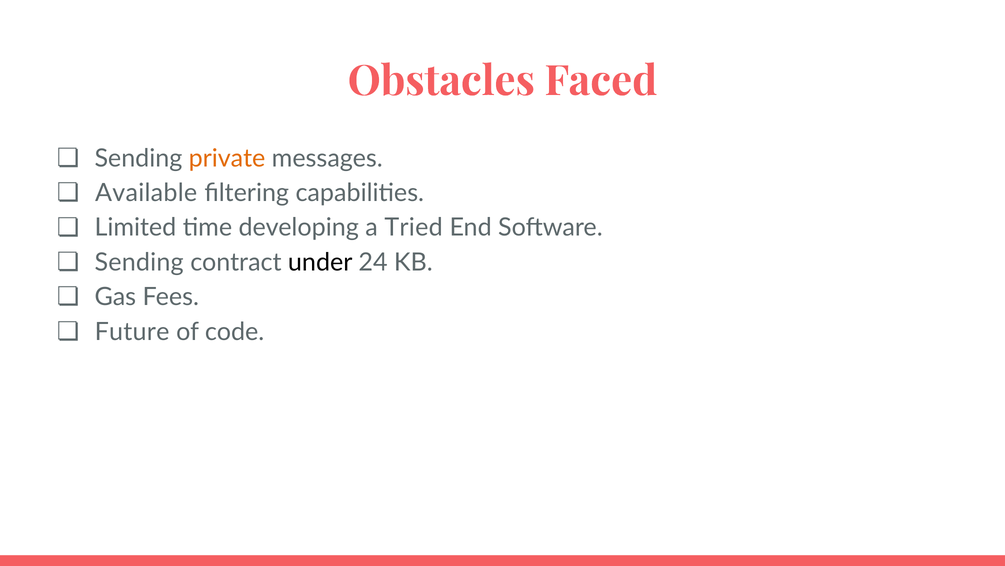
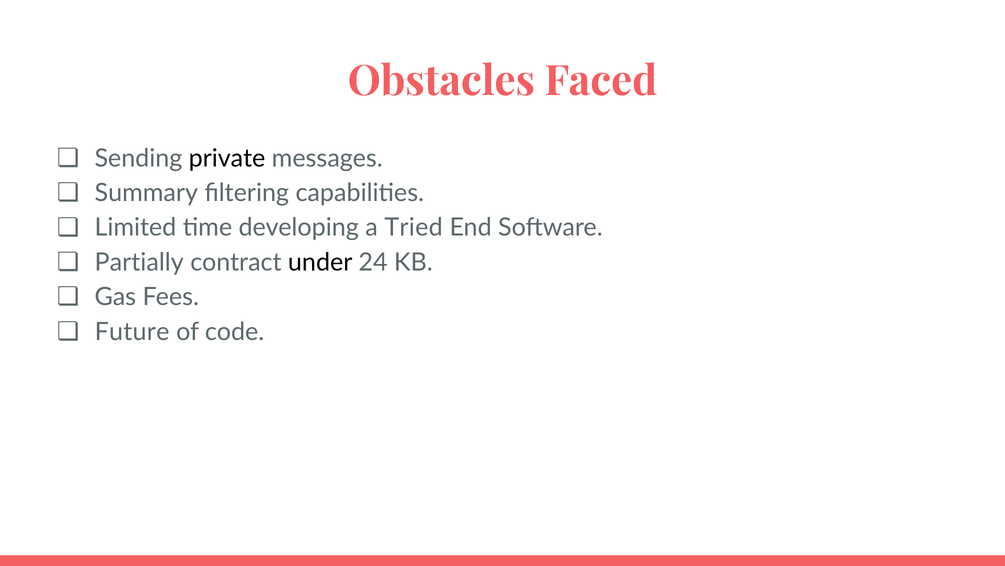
private colour: orange -> black
Available: Available -> Summary
Sending at (139, 262): Sending -> Partially
